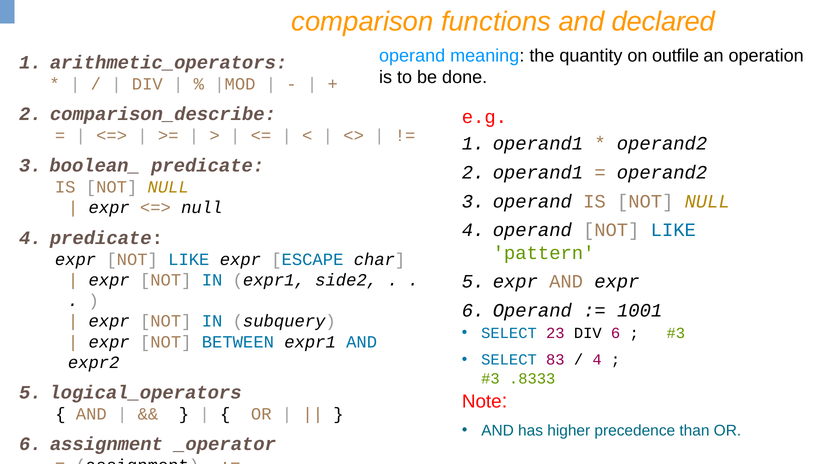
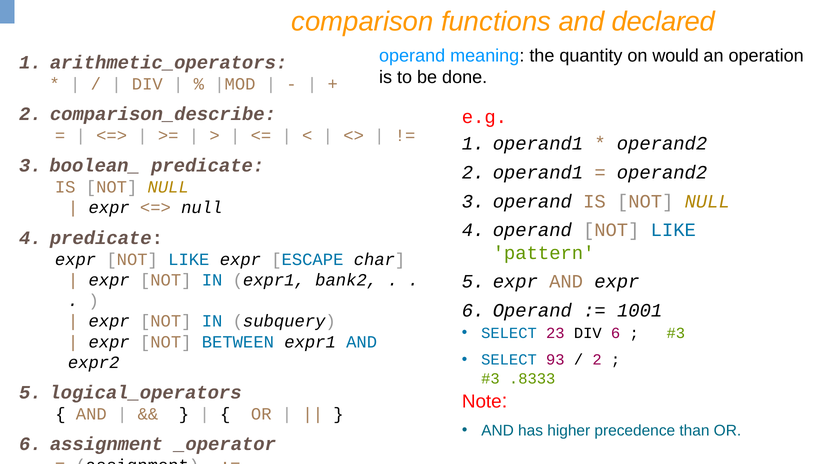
outfile: outfile -> would
side2: side2 -> bank2
83: 83 -> 93
4 at (597, 359): 4 -> 2
